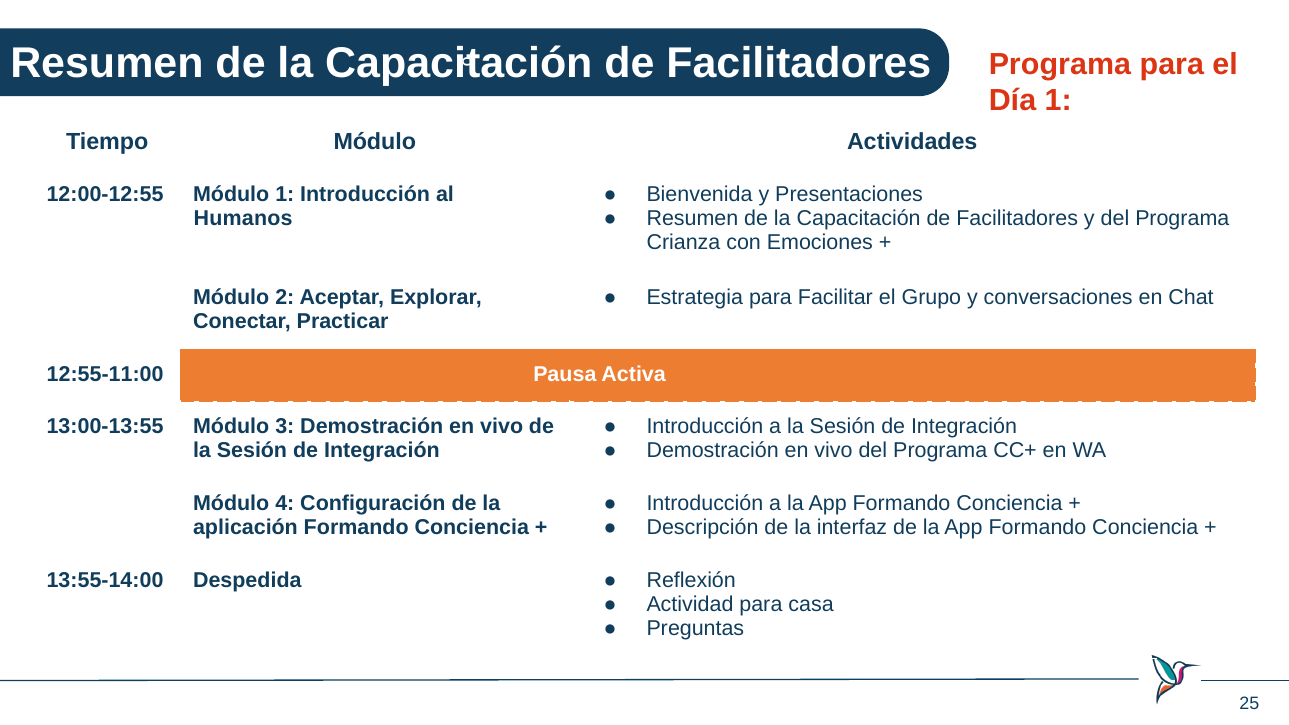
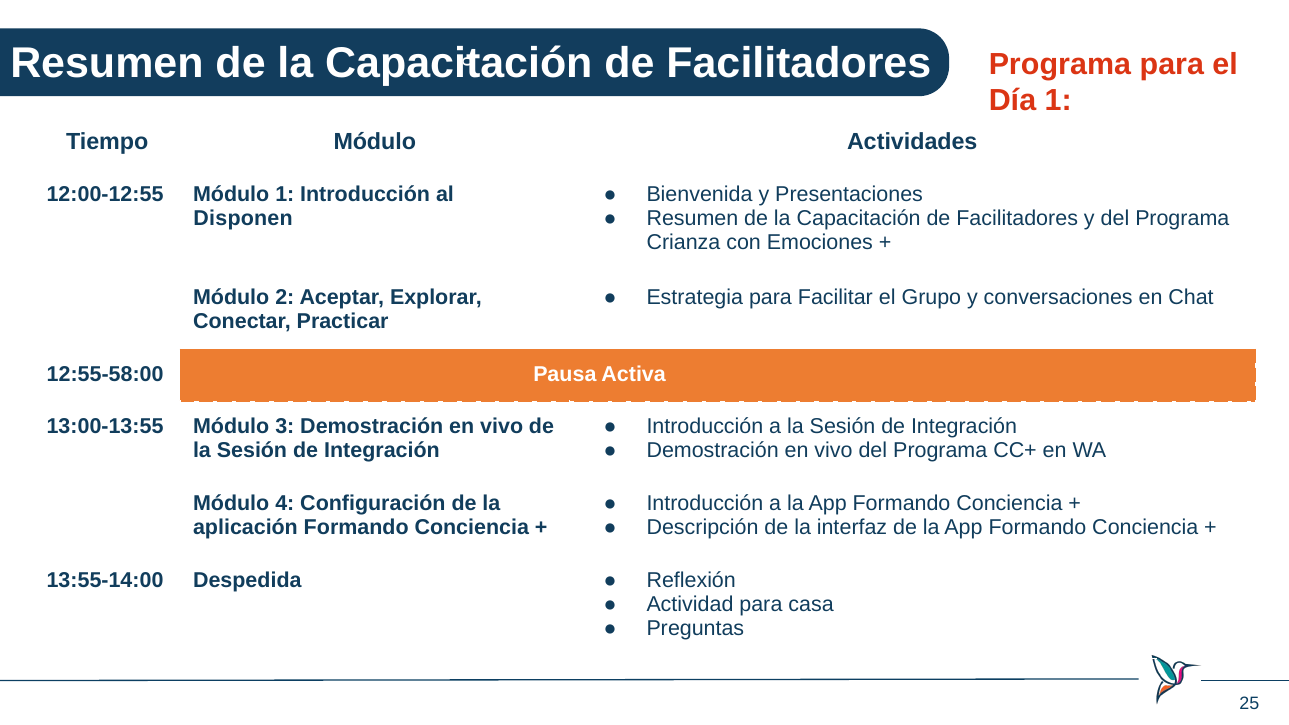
Humanos: Humanos -> Disponen
12:55-11:00: 12:55-11:00 -> 12:55-58:00
